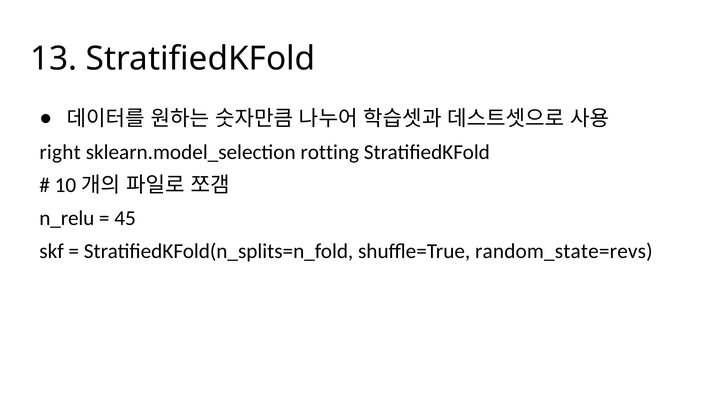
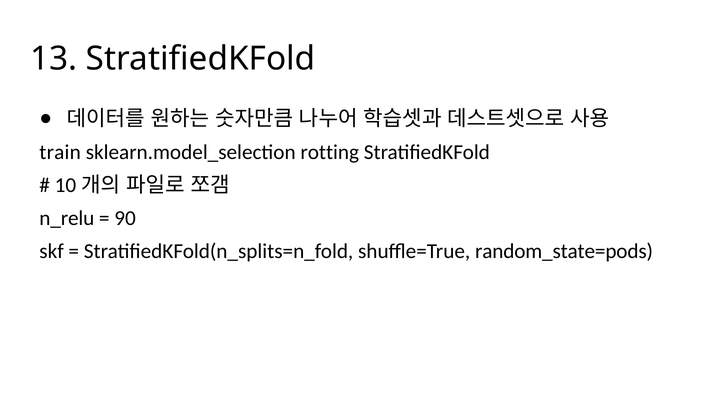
right: right -> train
45: 45 -> 90
random_state=revs: random_state=revs -> random_state=pods
